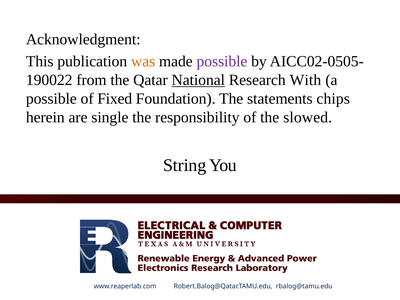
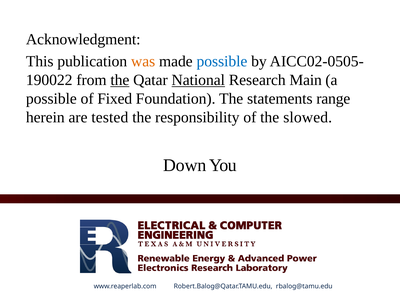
possible at (222, 61) colour: purple -> blue
the at (120, 80) underline: none -> present
With: With -> Main
chips: chips -> range
single: single -> tested
String: String -> Down
